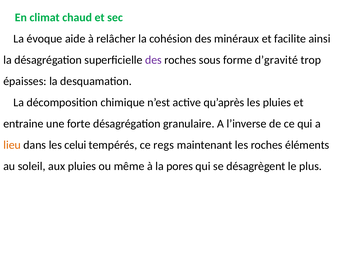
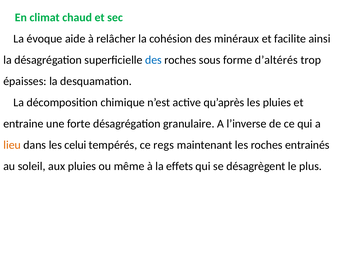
des at (154, 60) colour: purple -> blue
d’gravité: d’gravité -> d’altérés
éléments: éléments -> entrainés
pores: pores -> effets
